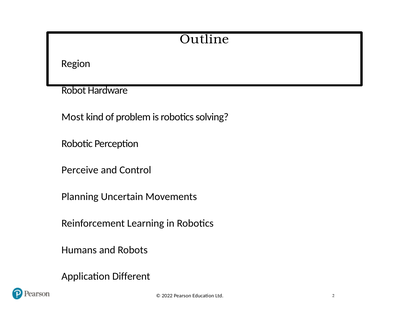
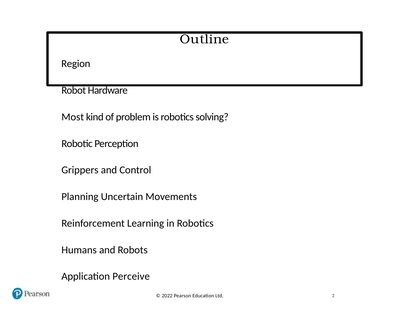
Perceive: Perceive -> Grippers
Different: Different -> Perceive
